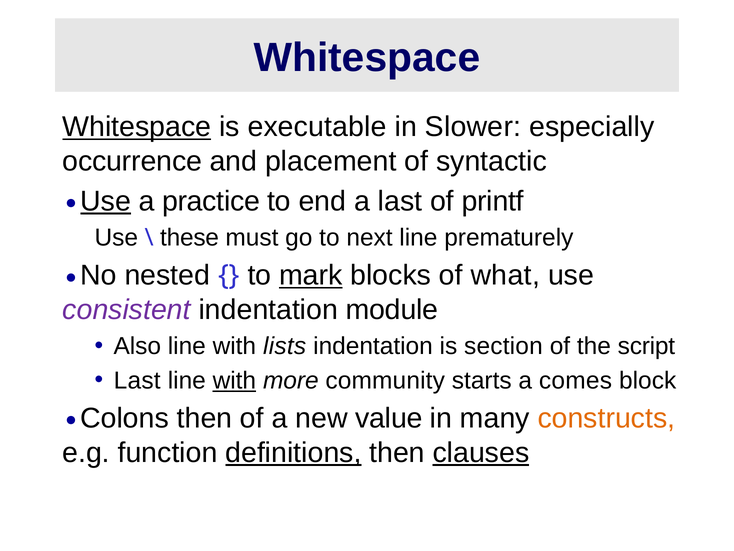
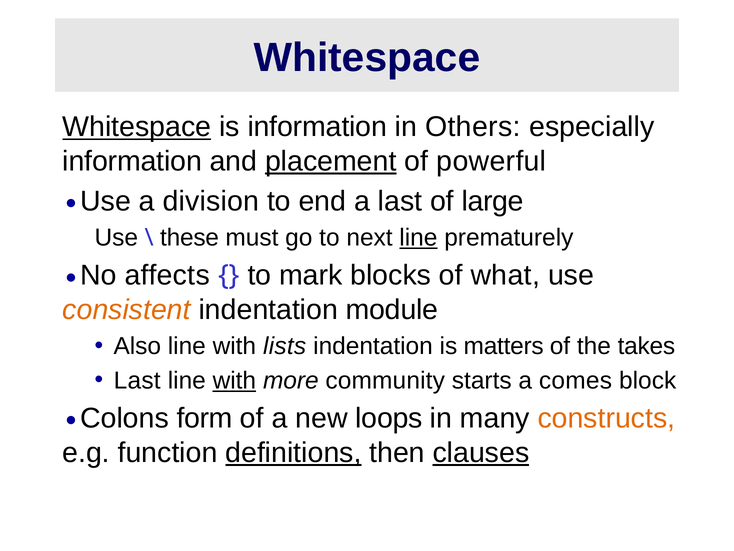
is executable: executable -> information
Slower: Slower -> Others
occurrence at (132, 161): occurrence -> information
placement underline: none -> present
syntactic: syntactic -> powerful
Use at (106, 201) underline: present -> none
practice: practice -> division
printf: printf -> large
line at (418, 237) underline: none -> present
nested: nested -> affects
mark underline: present -> none
consistent colour: purple -> orange
section: section -> matters
script: script -> takes
Colons then: then -> form
value: value -> loops
